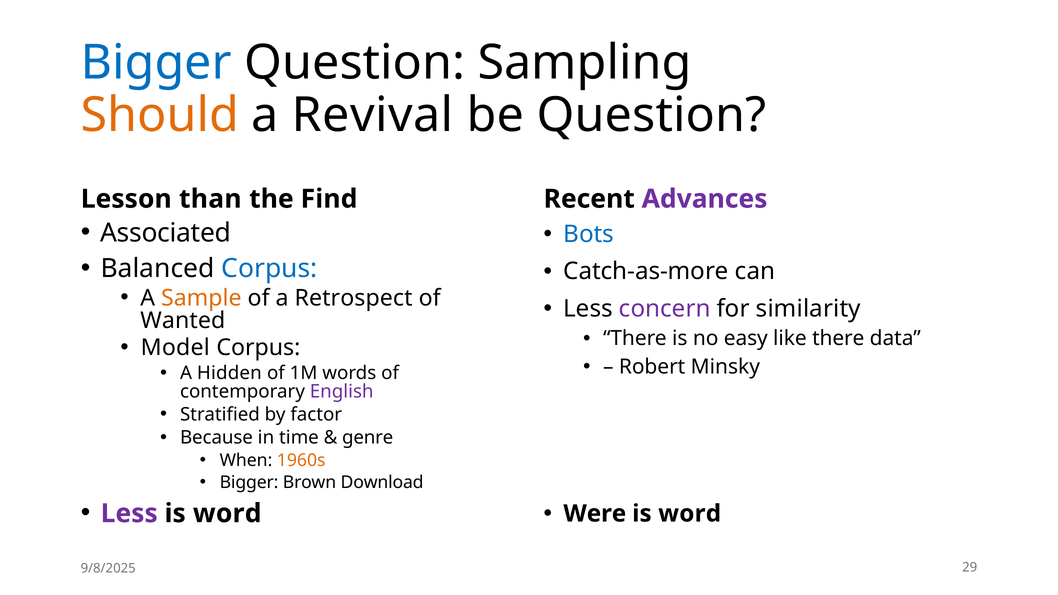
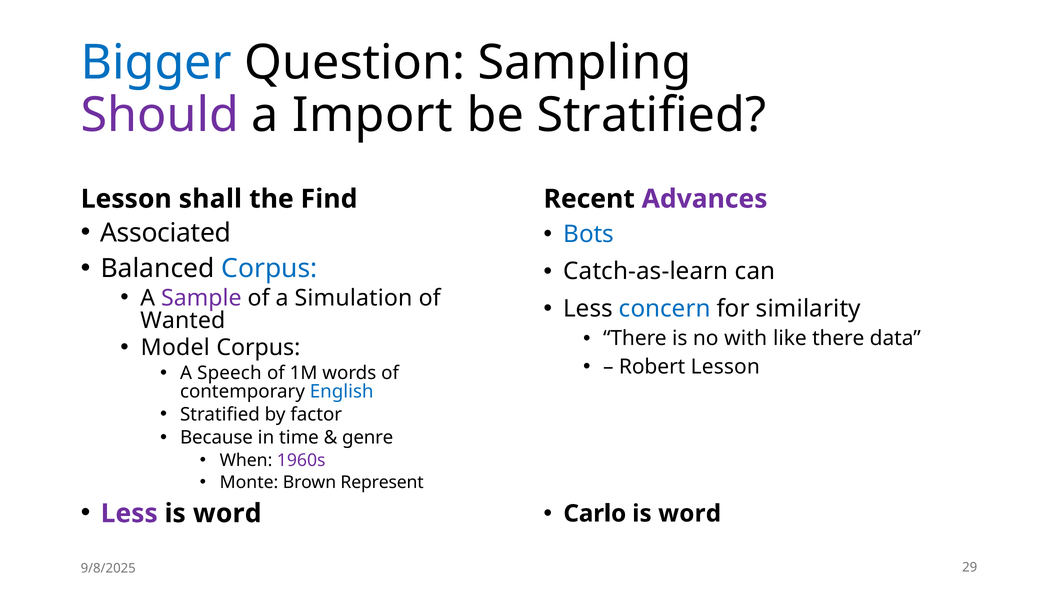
Should colour: orange -> purple
Revival: Revival -> Import
be Question: Question -> Stratified
than: than -> shall
Catch-as-more: Catch-as-more -> Catch-as-learn
Sample colour: orange -> purple
Retrospect: Retrospect -> Simulation
concern colour: purple -> blue
easy: easy -> with
Robert Minsky: Minsky -> Lesson
Hidden: Hidden -> Speech
English colour: purple -> blue
1960s colour: orange -> purple
Bigger at (249, 483): Bigger -> Monte
Download: Download -> Represent
Were: Were -> Carlo
